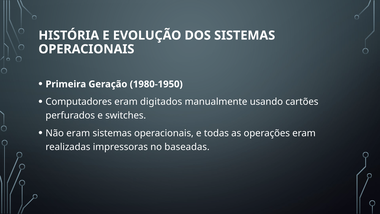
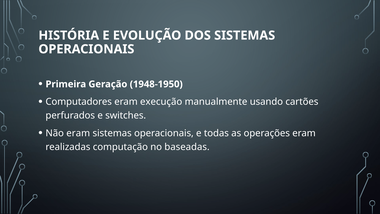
1980-1950: 1980-1950 -> 1948-1950
digitados: digitados -> execução
impressoras: impressoras -> computação
